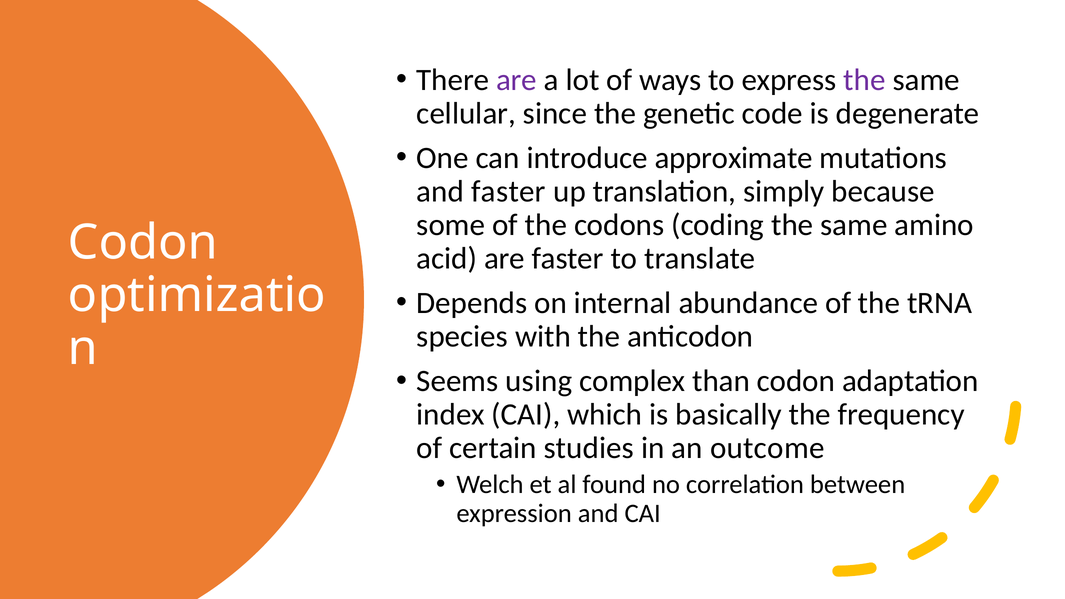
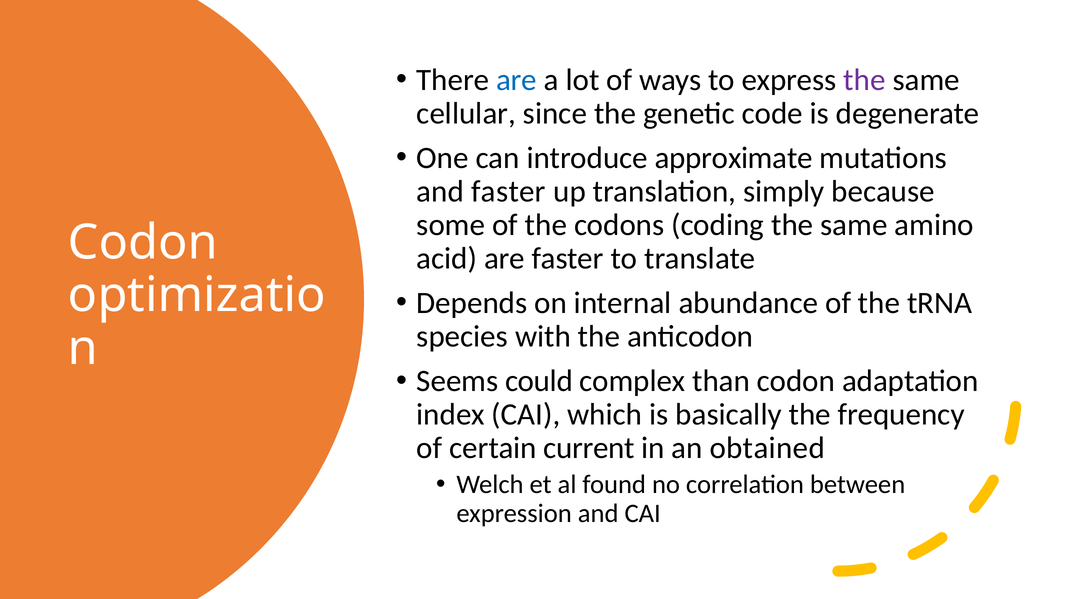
are at (516, 80) colour: purple -> blue
using: using -> could
studies: studies -> current
outcome: outcome -> obtained
